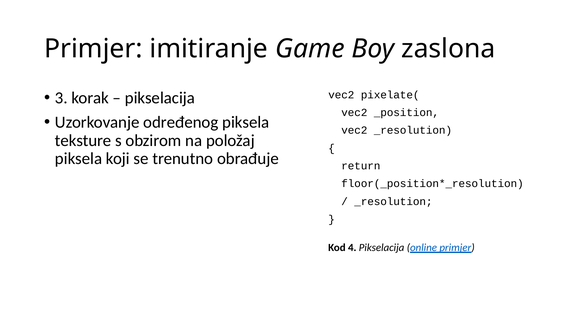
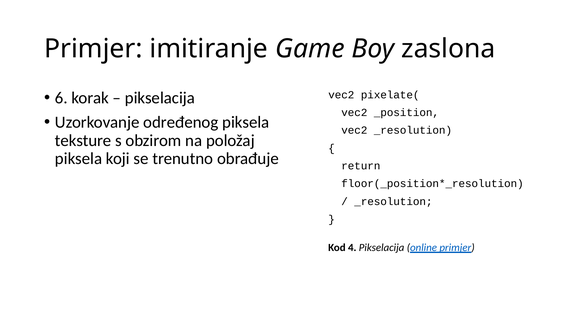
3: 3 -> 6
